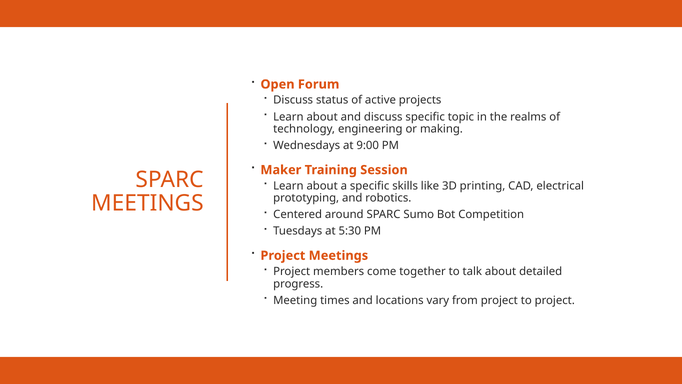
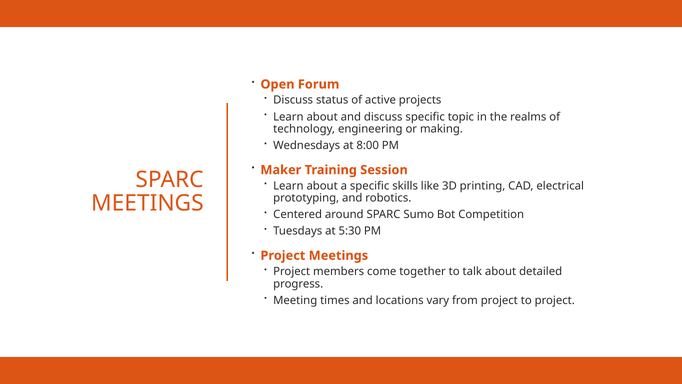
9:00: 9:00 -> 8:00
